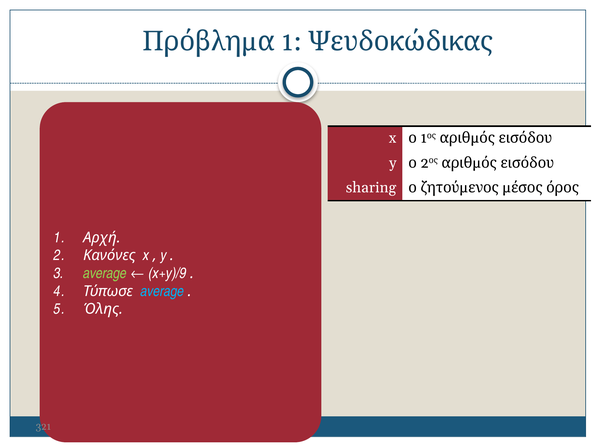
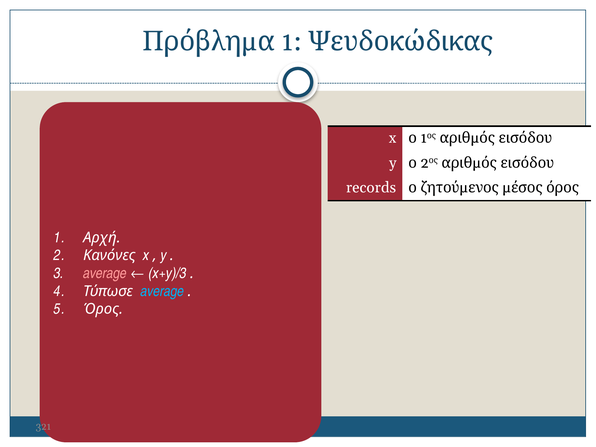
sharing: sharing -> records
average at (105, 273) colour: light green -> pink
x+y)/9: x+y)/9 -> x+y)/3
Όλης: Όλης -> Όρος
